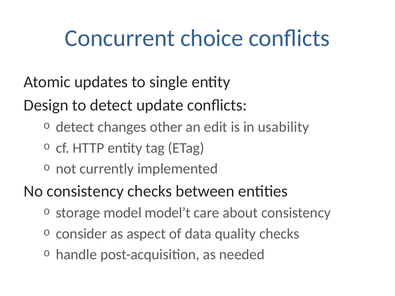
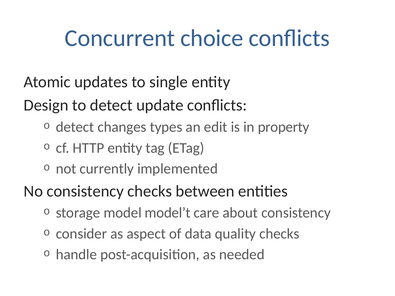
other: other -> types
usability: usability -> property
